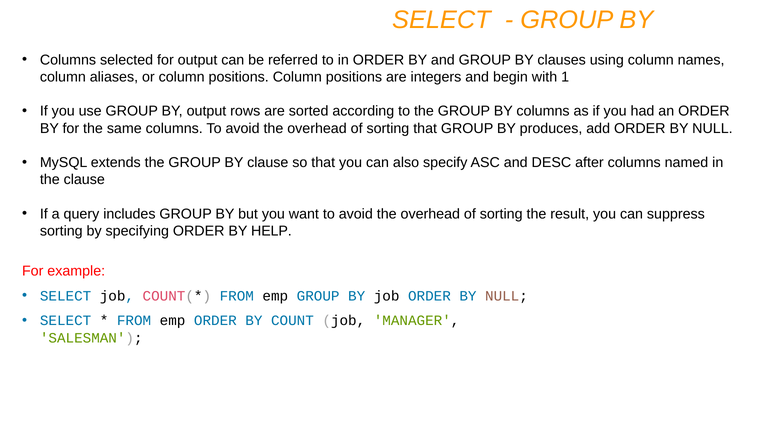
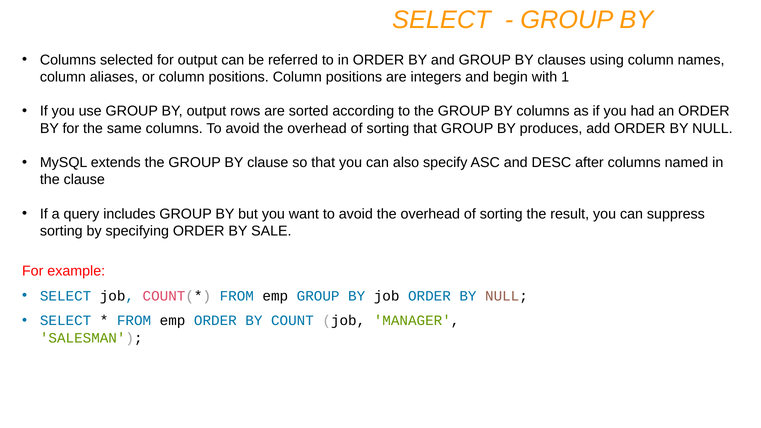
HELP: HELP -> SALE
